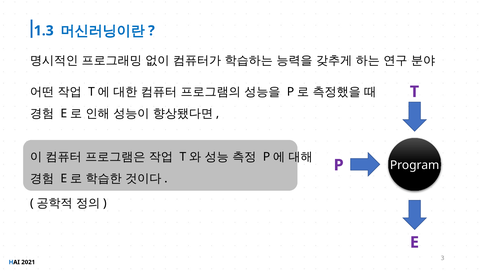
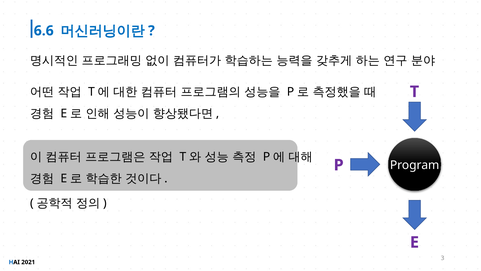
1.3: 1.3 -> 6.6
